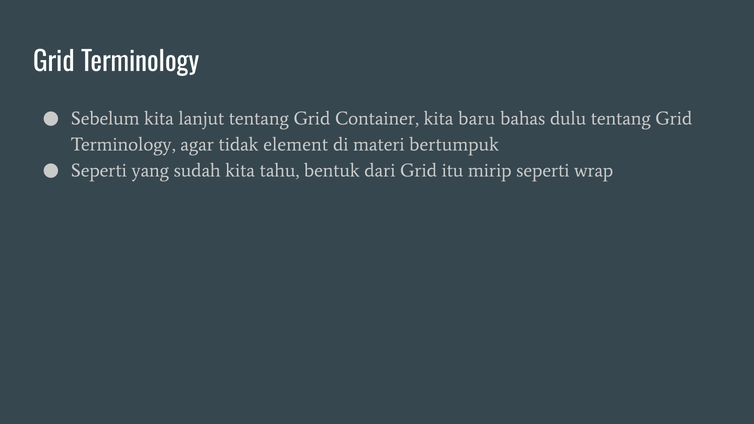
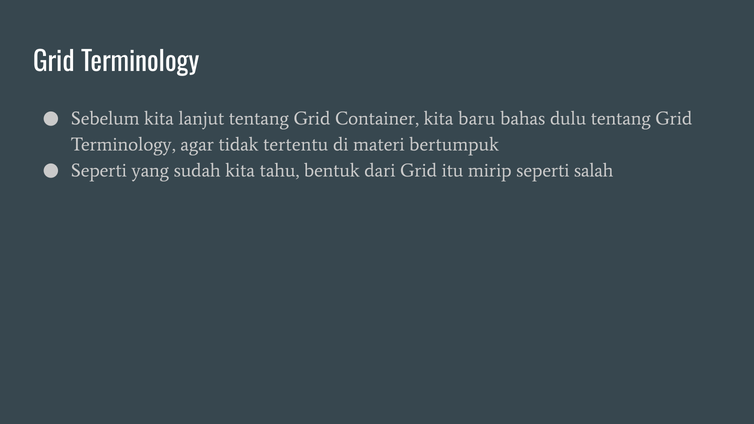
element: element -> tertentu
wrap: wrap -> salah
